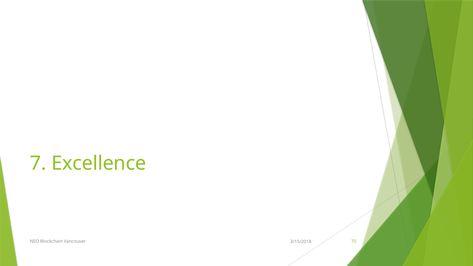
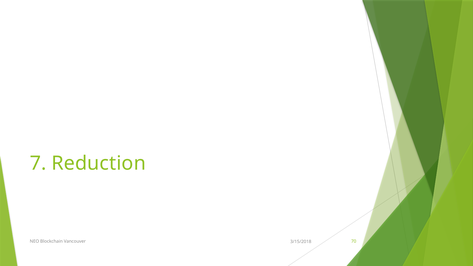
Excellence: Excellence -> Reduction
